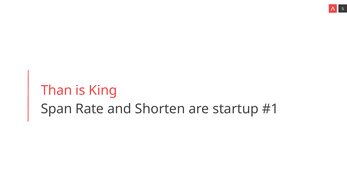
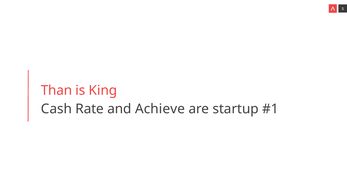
Span: Span -> Cash
Shorten: Shorten -> Achieve
